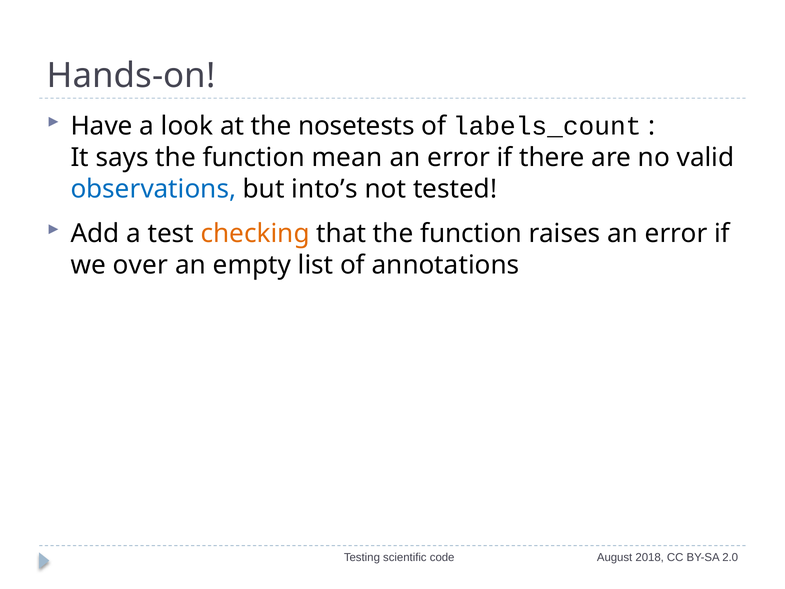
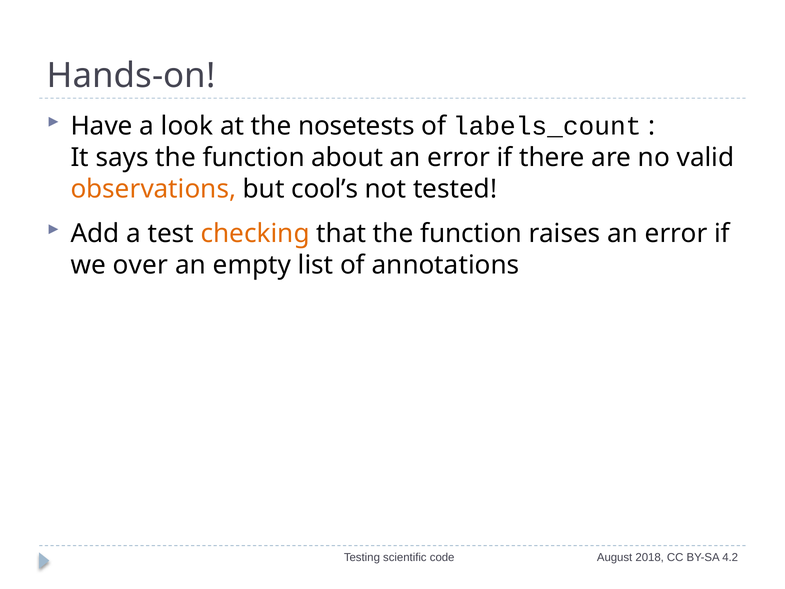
mean: mean -> about
observations colour: blue -> orange
into’s: into’s -> cool’s
2.0: 2.0 -> 4.2
